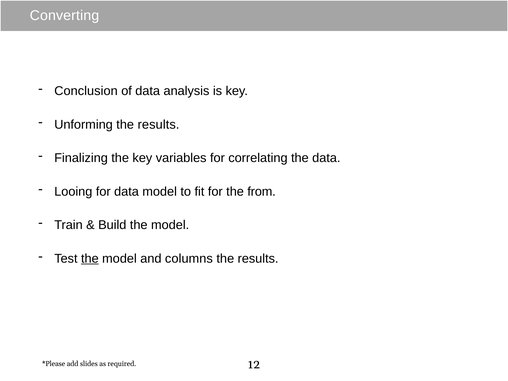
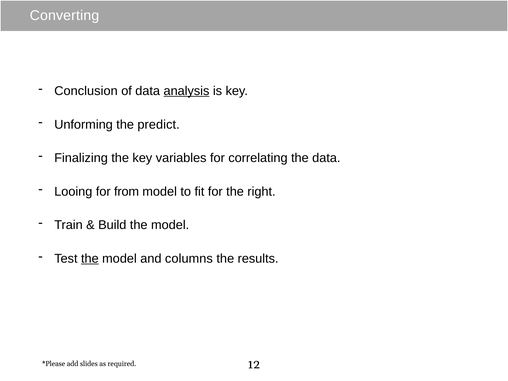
analysis underline: none -> present
Unforming the results: results -> predict
for data: data -> from
from: from -> right
